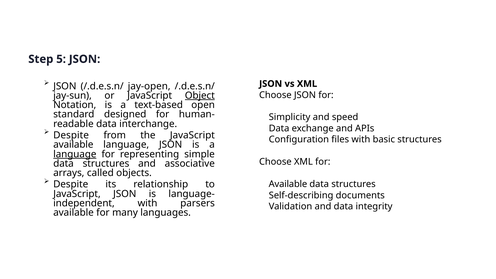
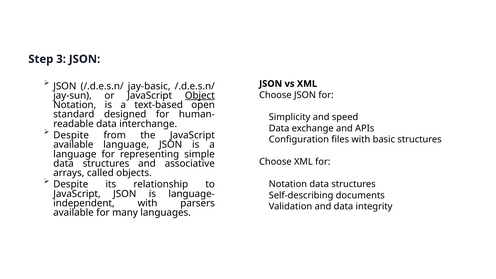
5: 5 -> 3
jay-open: jay-open -> jay-basic
language at (75, 154) underline: present -> none
Available at (288, 184): Available -> Notation
